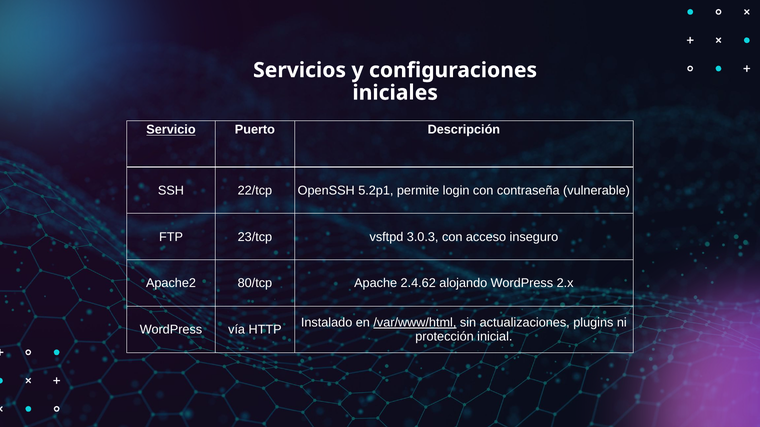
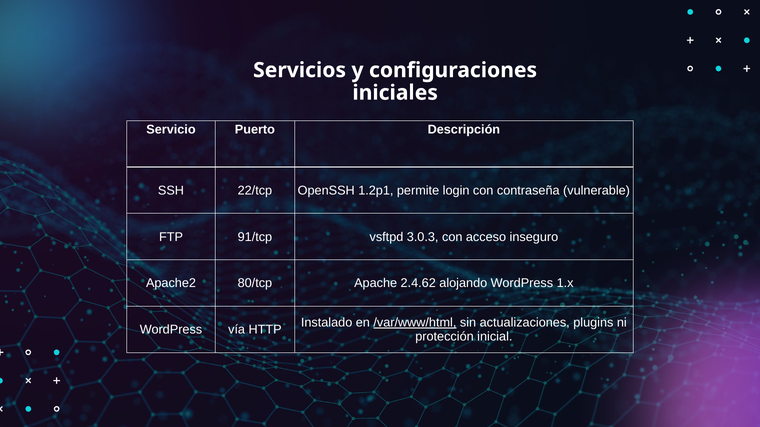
Servicio underline: present -> none
5.2p1: 5.2p1 -> 1.2p1
23/tcp: 23/tcp -> 91/tcp
2.x: 2.x -> 1.x
